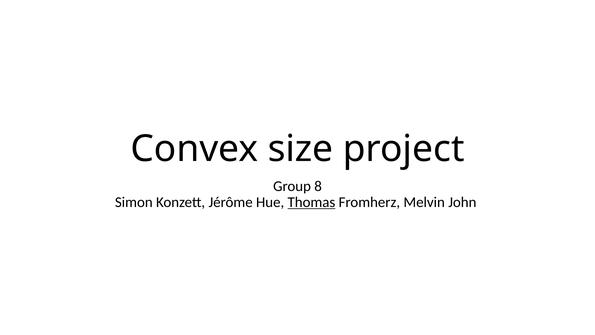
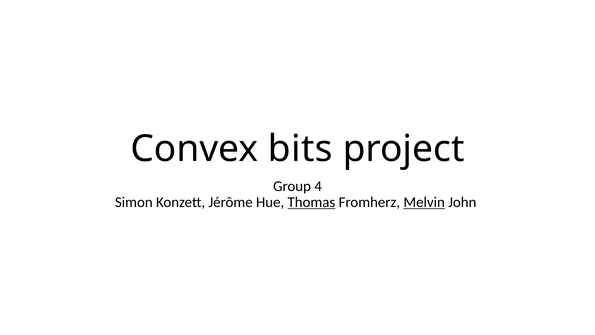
size: size -> bits
8: 8 -> 4
Melvin underline: none -> present
